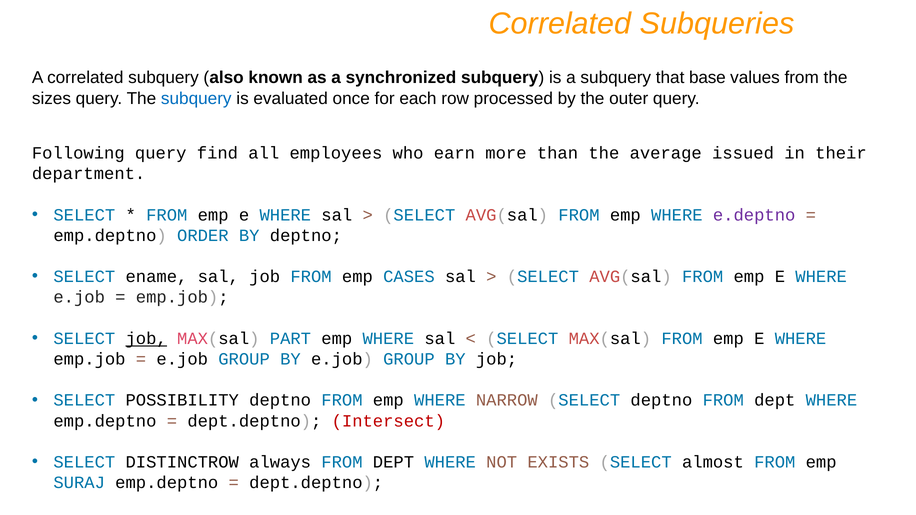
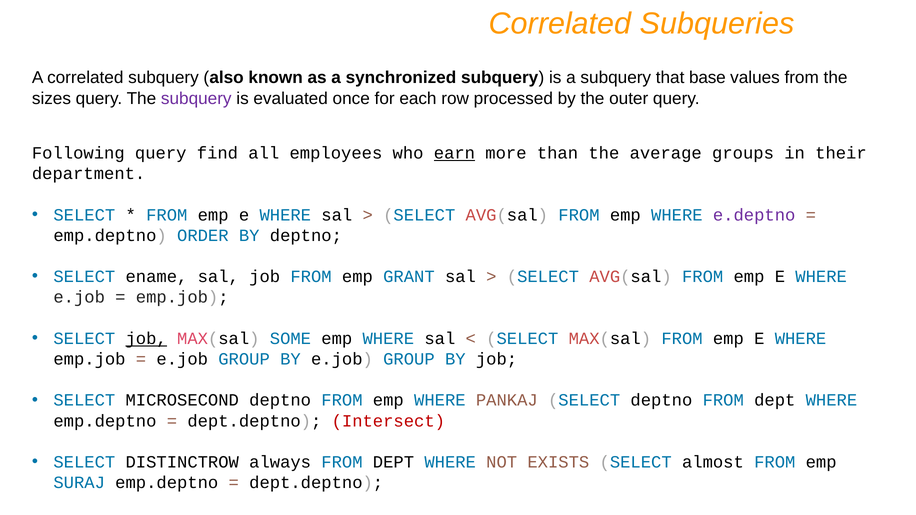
subquery at (196, 98) colour: blue -> purple
earn underline: none -> present
issued: issued -> groups
CASES: CASES -> GRANT
PART: PART -> SOME
POSSIBILITY: POSSIBILITY -> MICROSECOND
NARROW: NARROW -> PANKAJ
